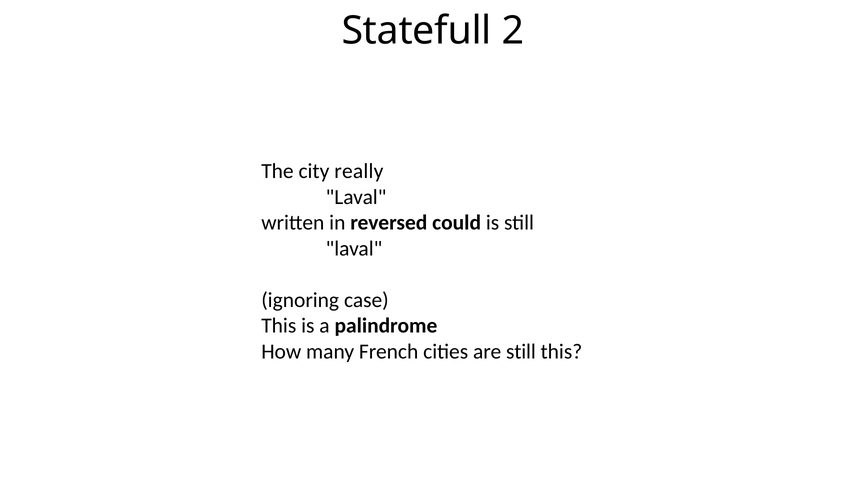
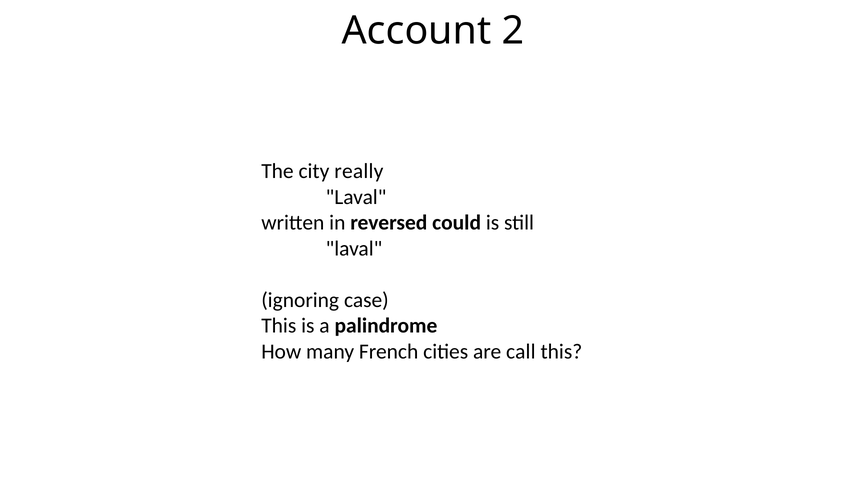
Statefull: Statefull -> Account
are still: still -> call
